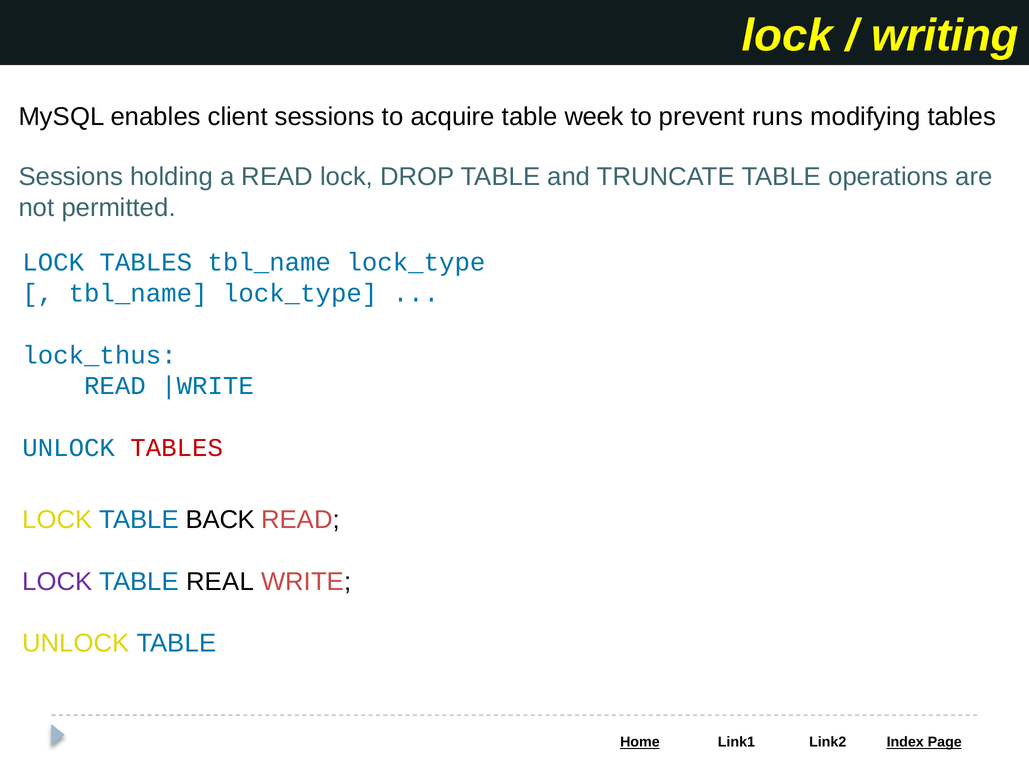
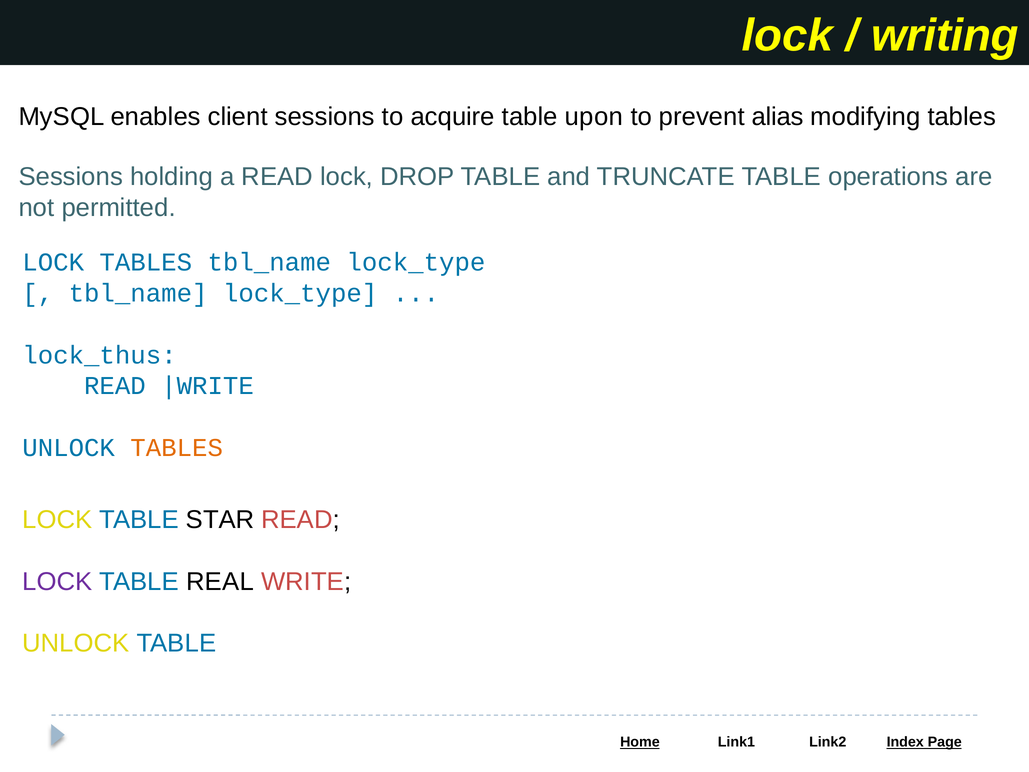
week: week -> upon
runs: runs -> alias
TABLES at (177, 448) colour: red -> orange
BACK: BACK -> STAR
